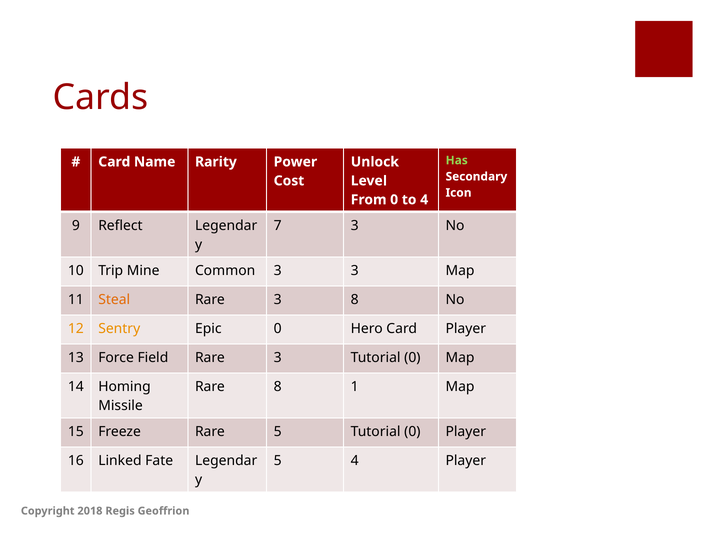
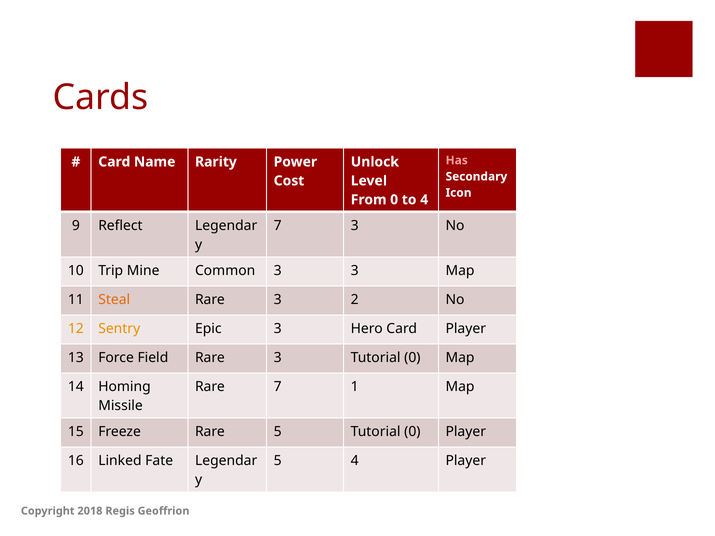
Has colour: light green -> pink
3 8: 8 -> 2
Epic 0: 0 -> 3
Rare 8: 8 -> 7
